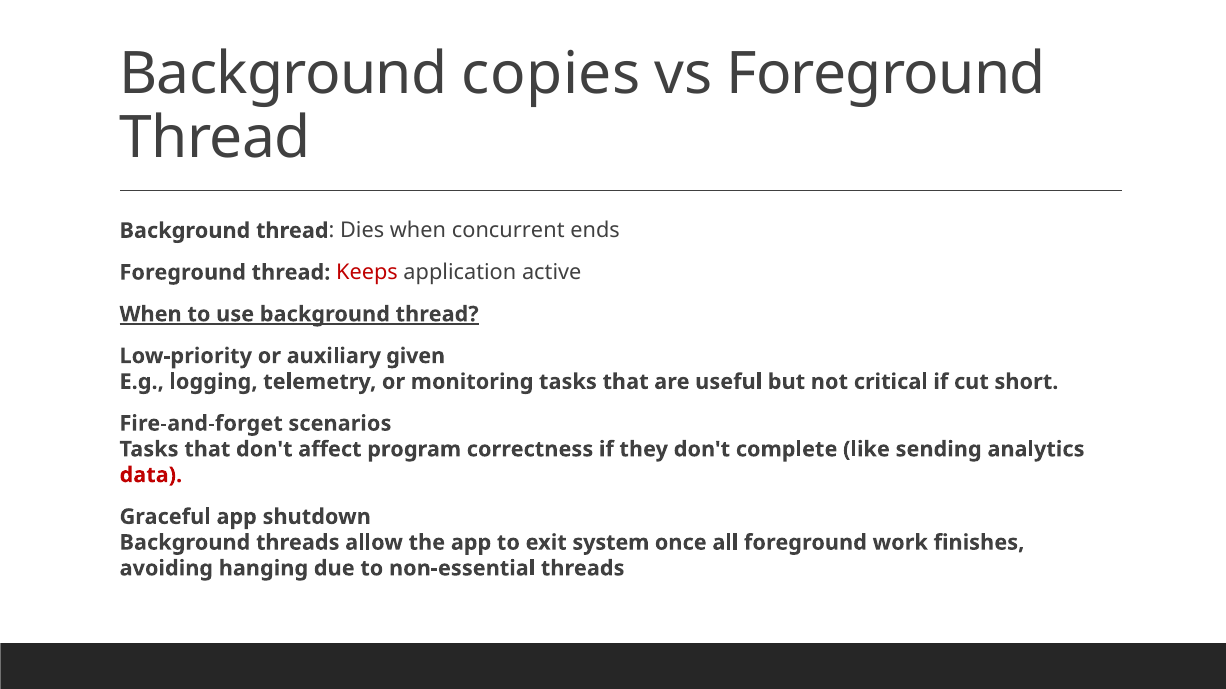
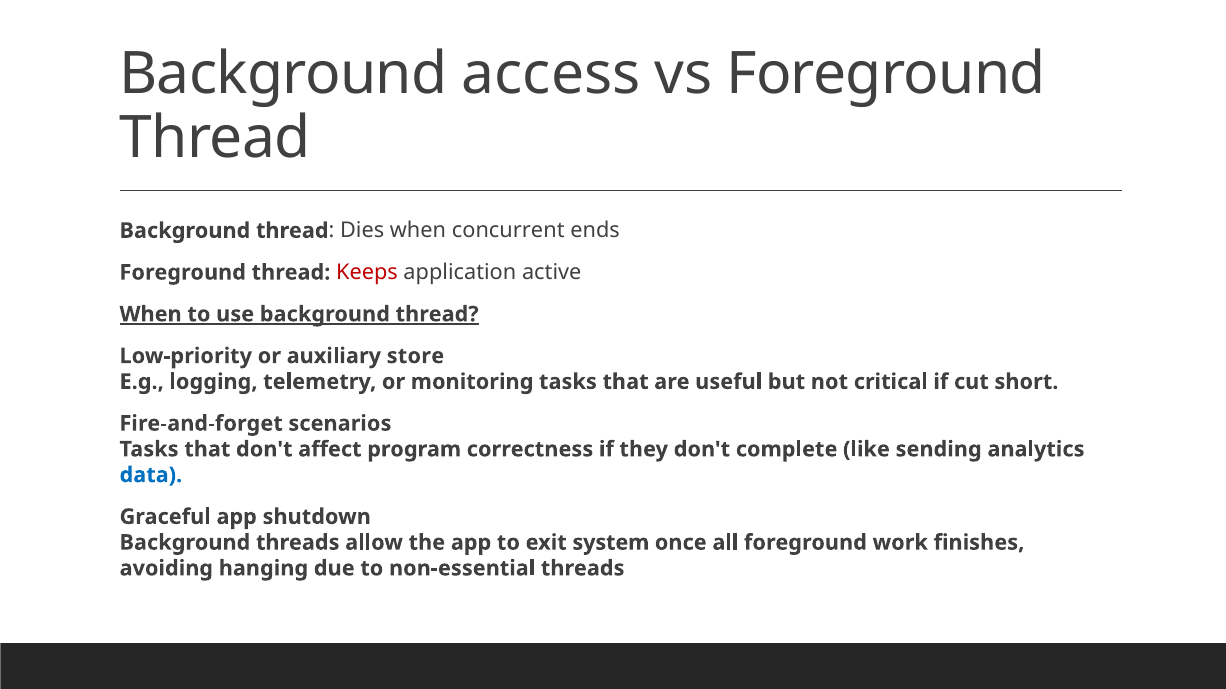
copies: copies -> access
given: given -> store
data colour: red -> blue
